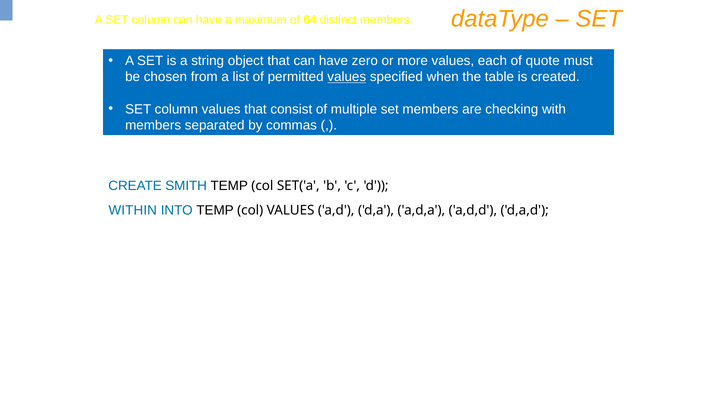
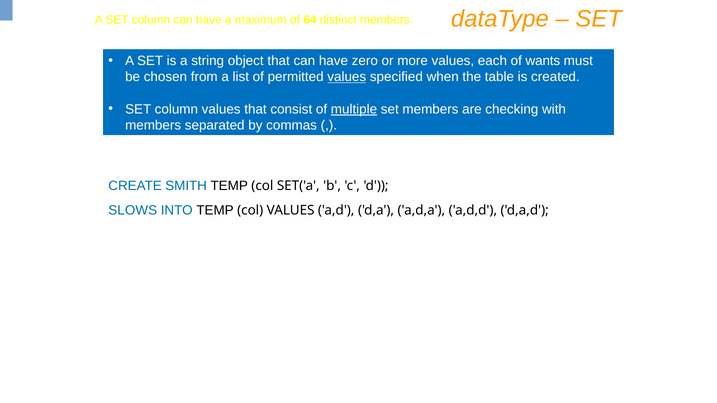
quote: quote -> wants
multiple underline: none -> present
WITHIN: WITHIN -> SLOWS
